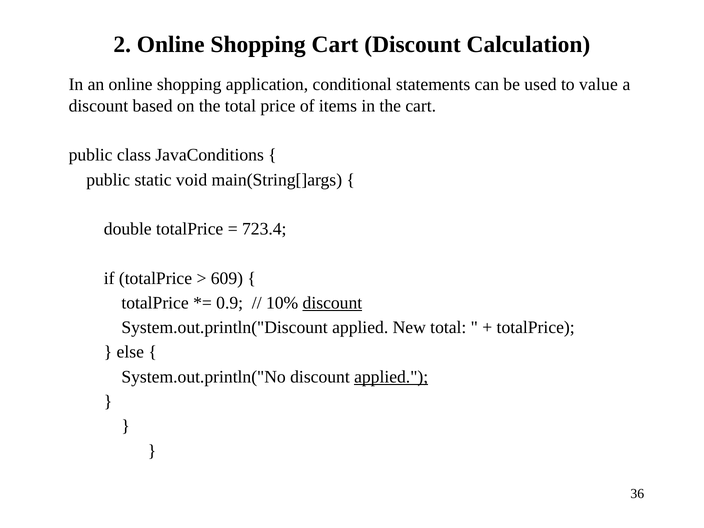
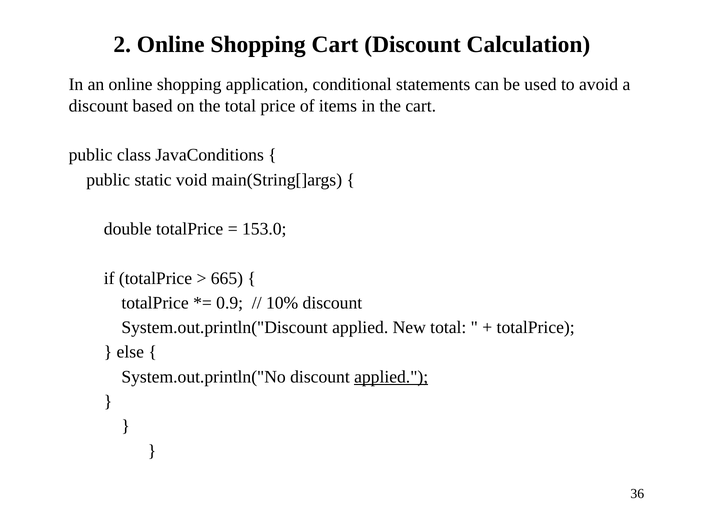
value: value -> avoid
723.4: 723.4 -> 153.0
609: 609 -> 665
discount at (332, 303) underline: present -> none
